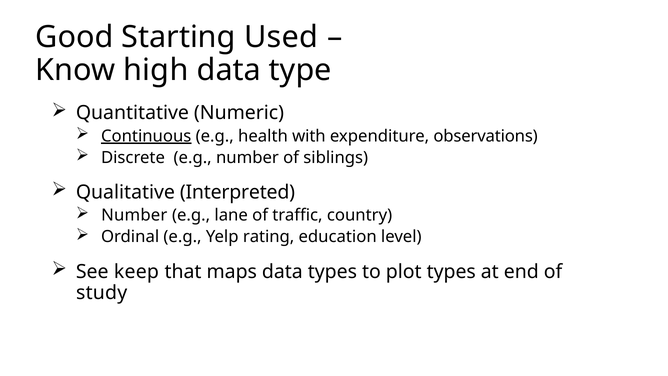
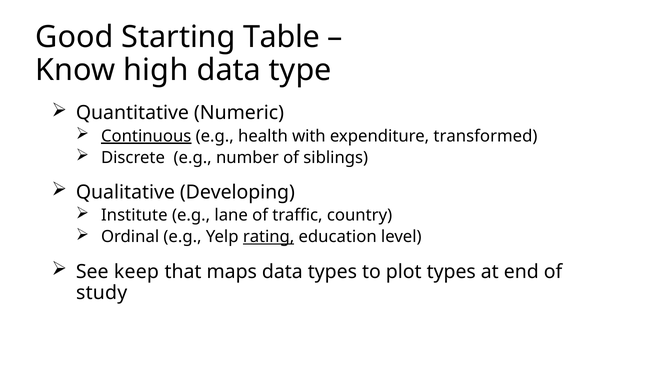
Used: Used -> Table
observations: observations -> transformed
Interpreted: Interpreted -> Developing
Number at (134, 215): Number -> Institute
rating underline: none -> present
